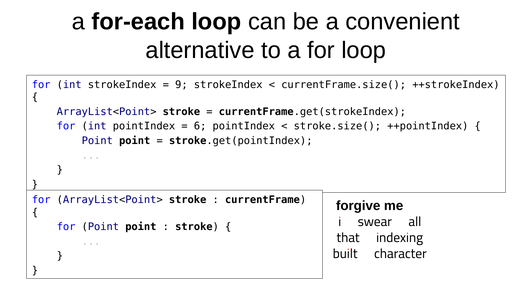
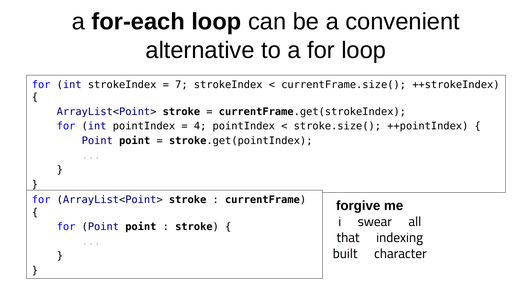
9: 9 -> 7
6: 6 -> 4
